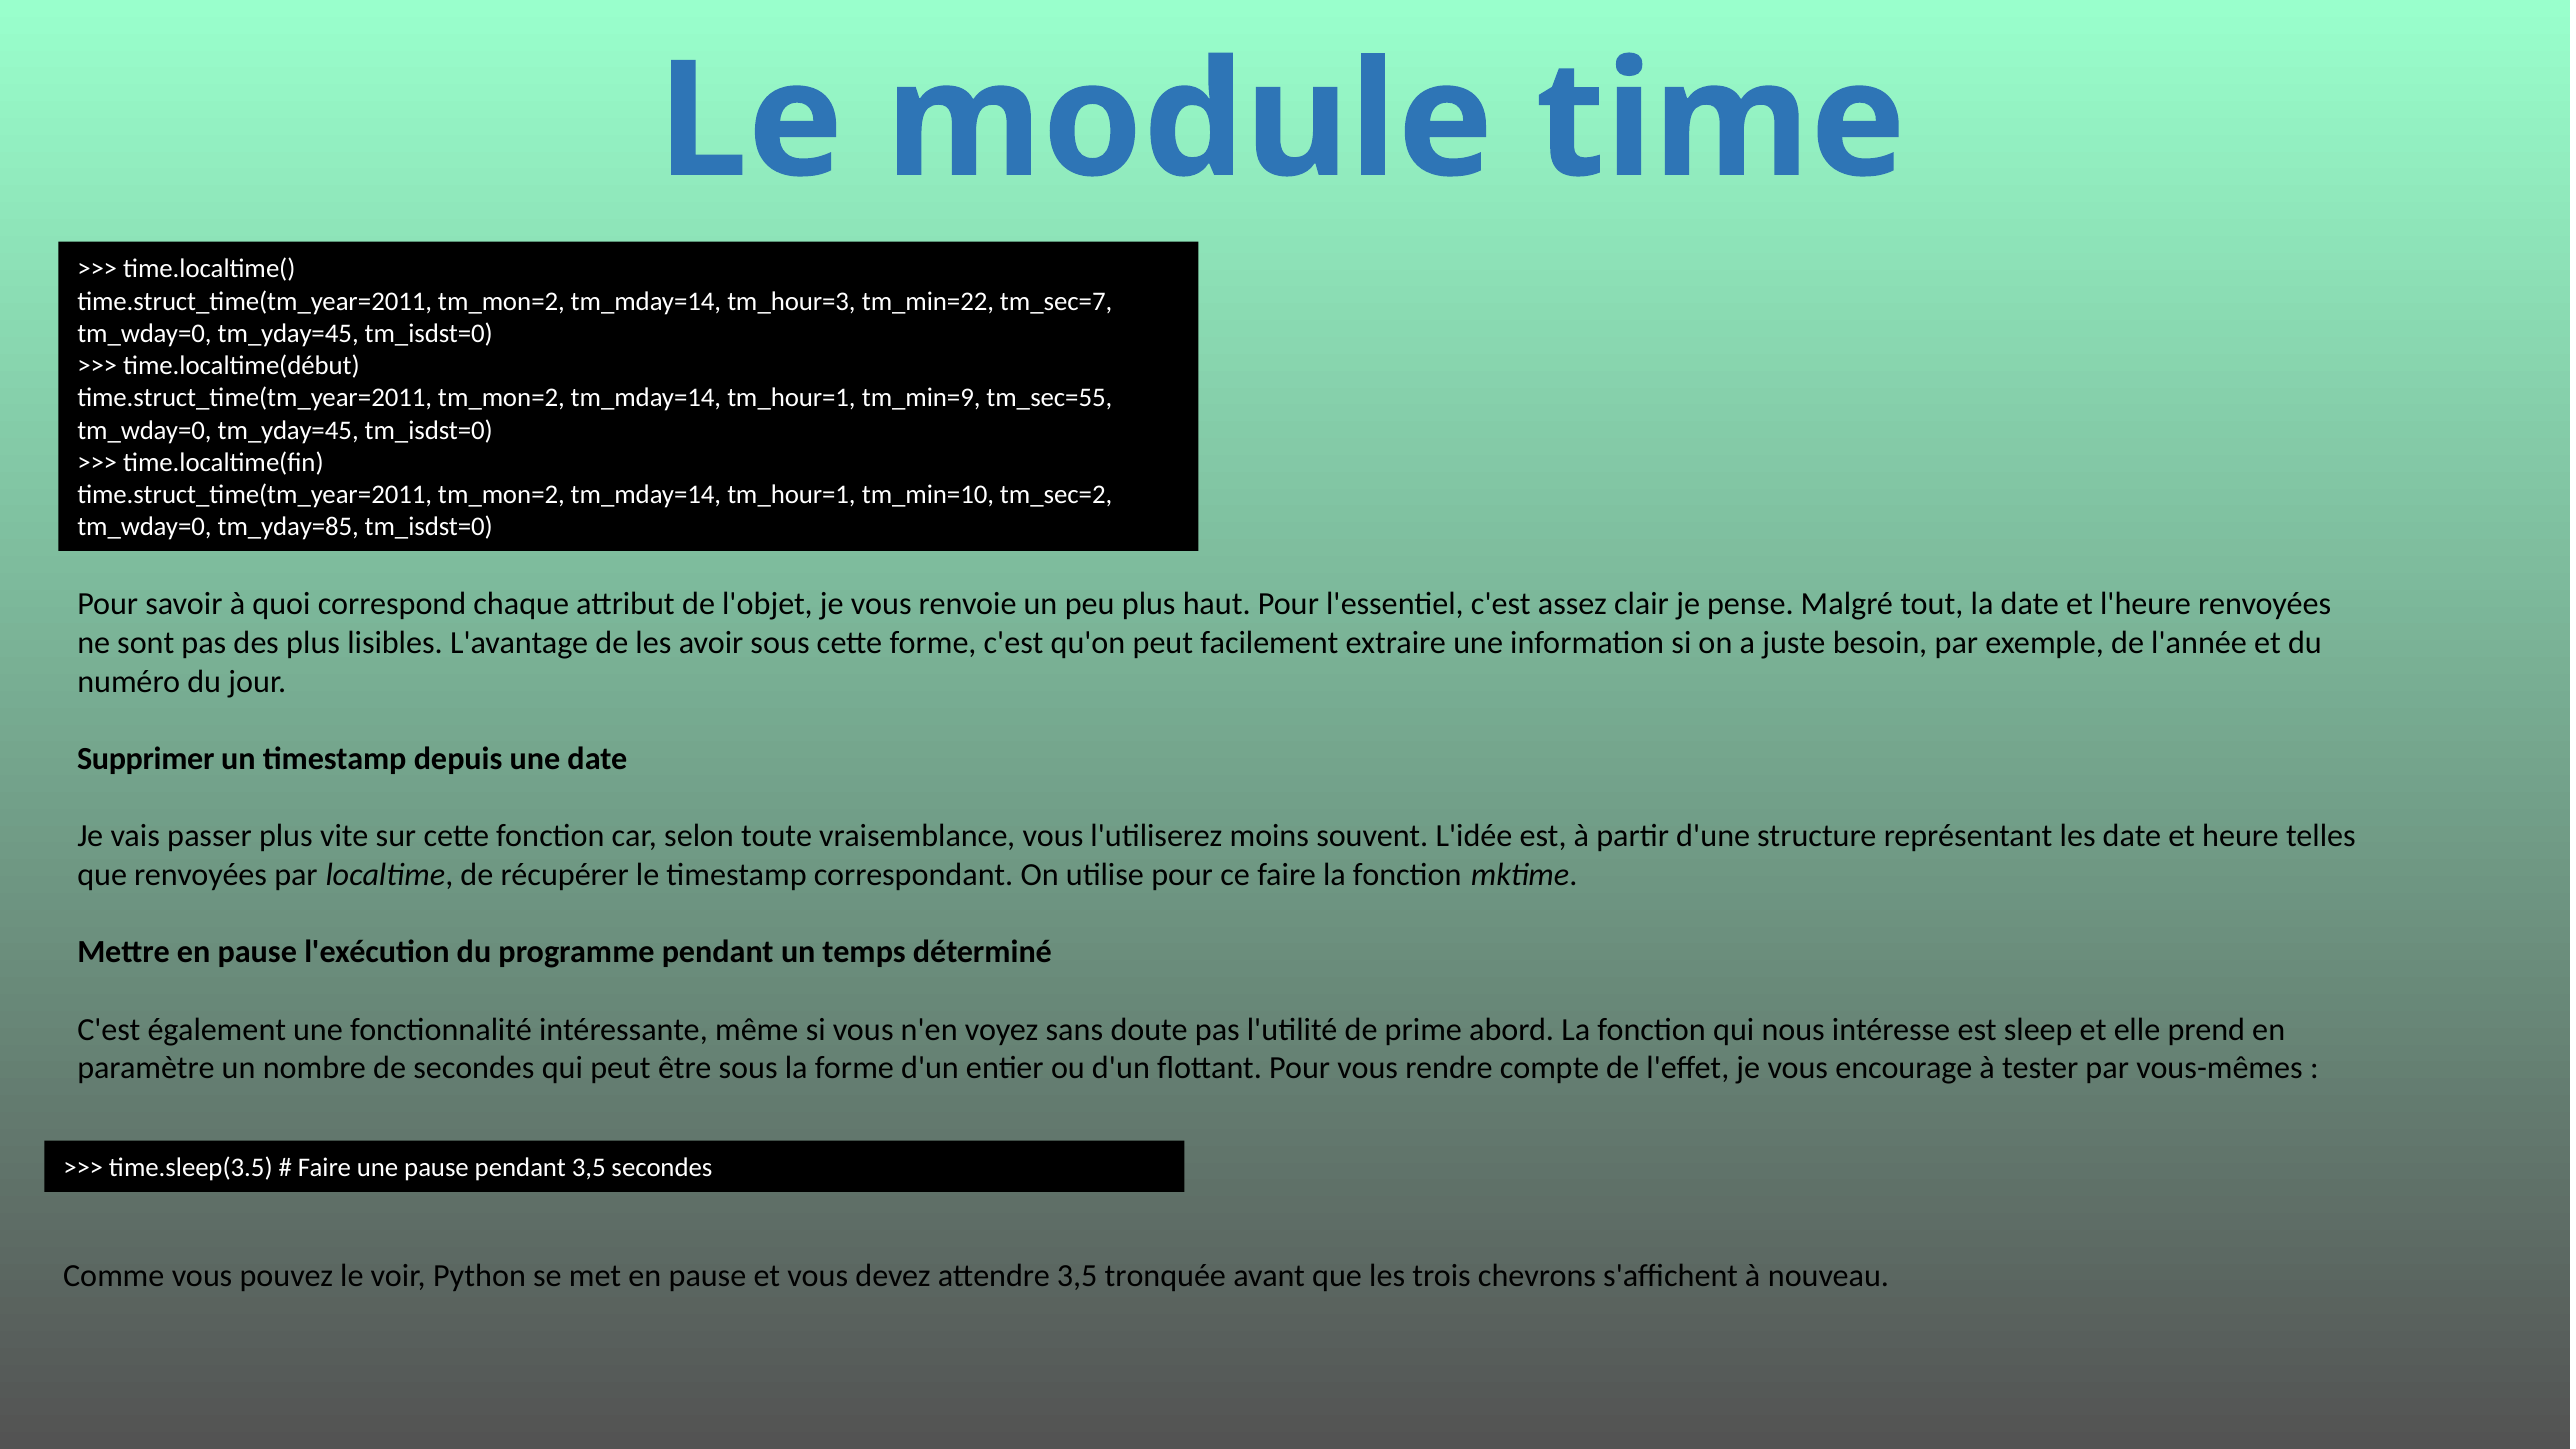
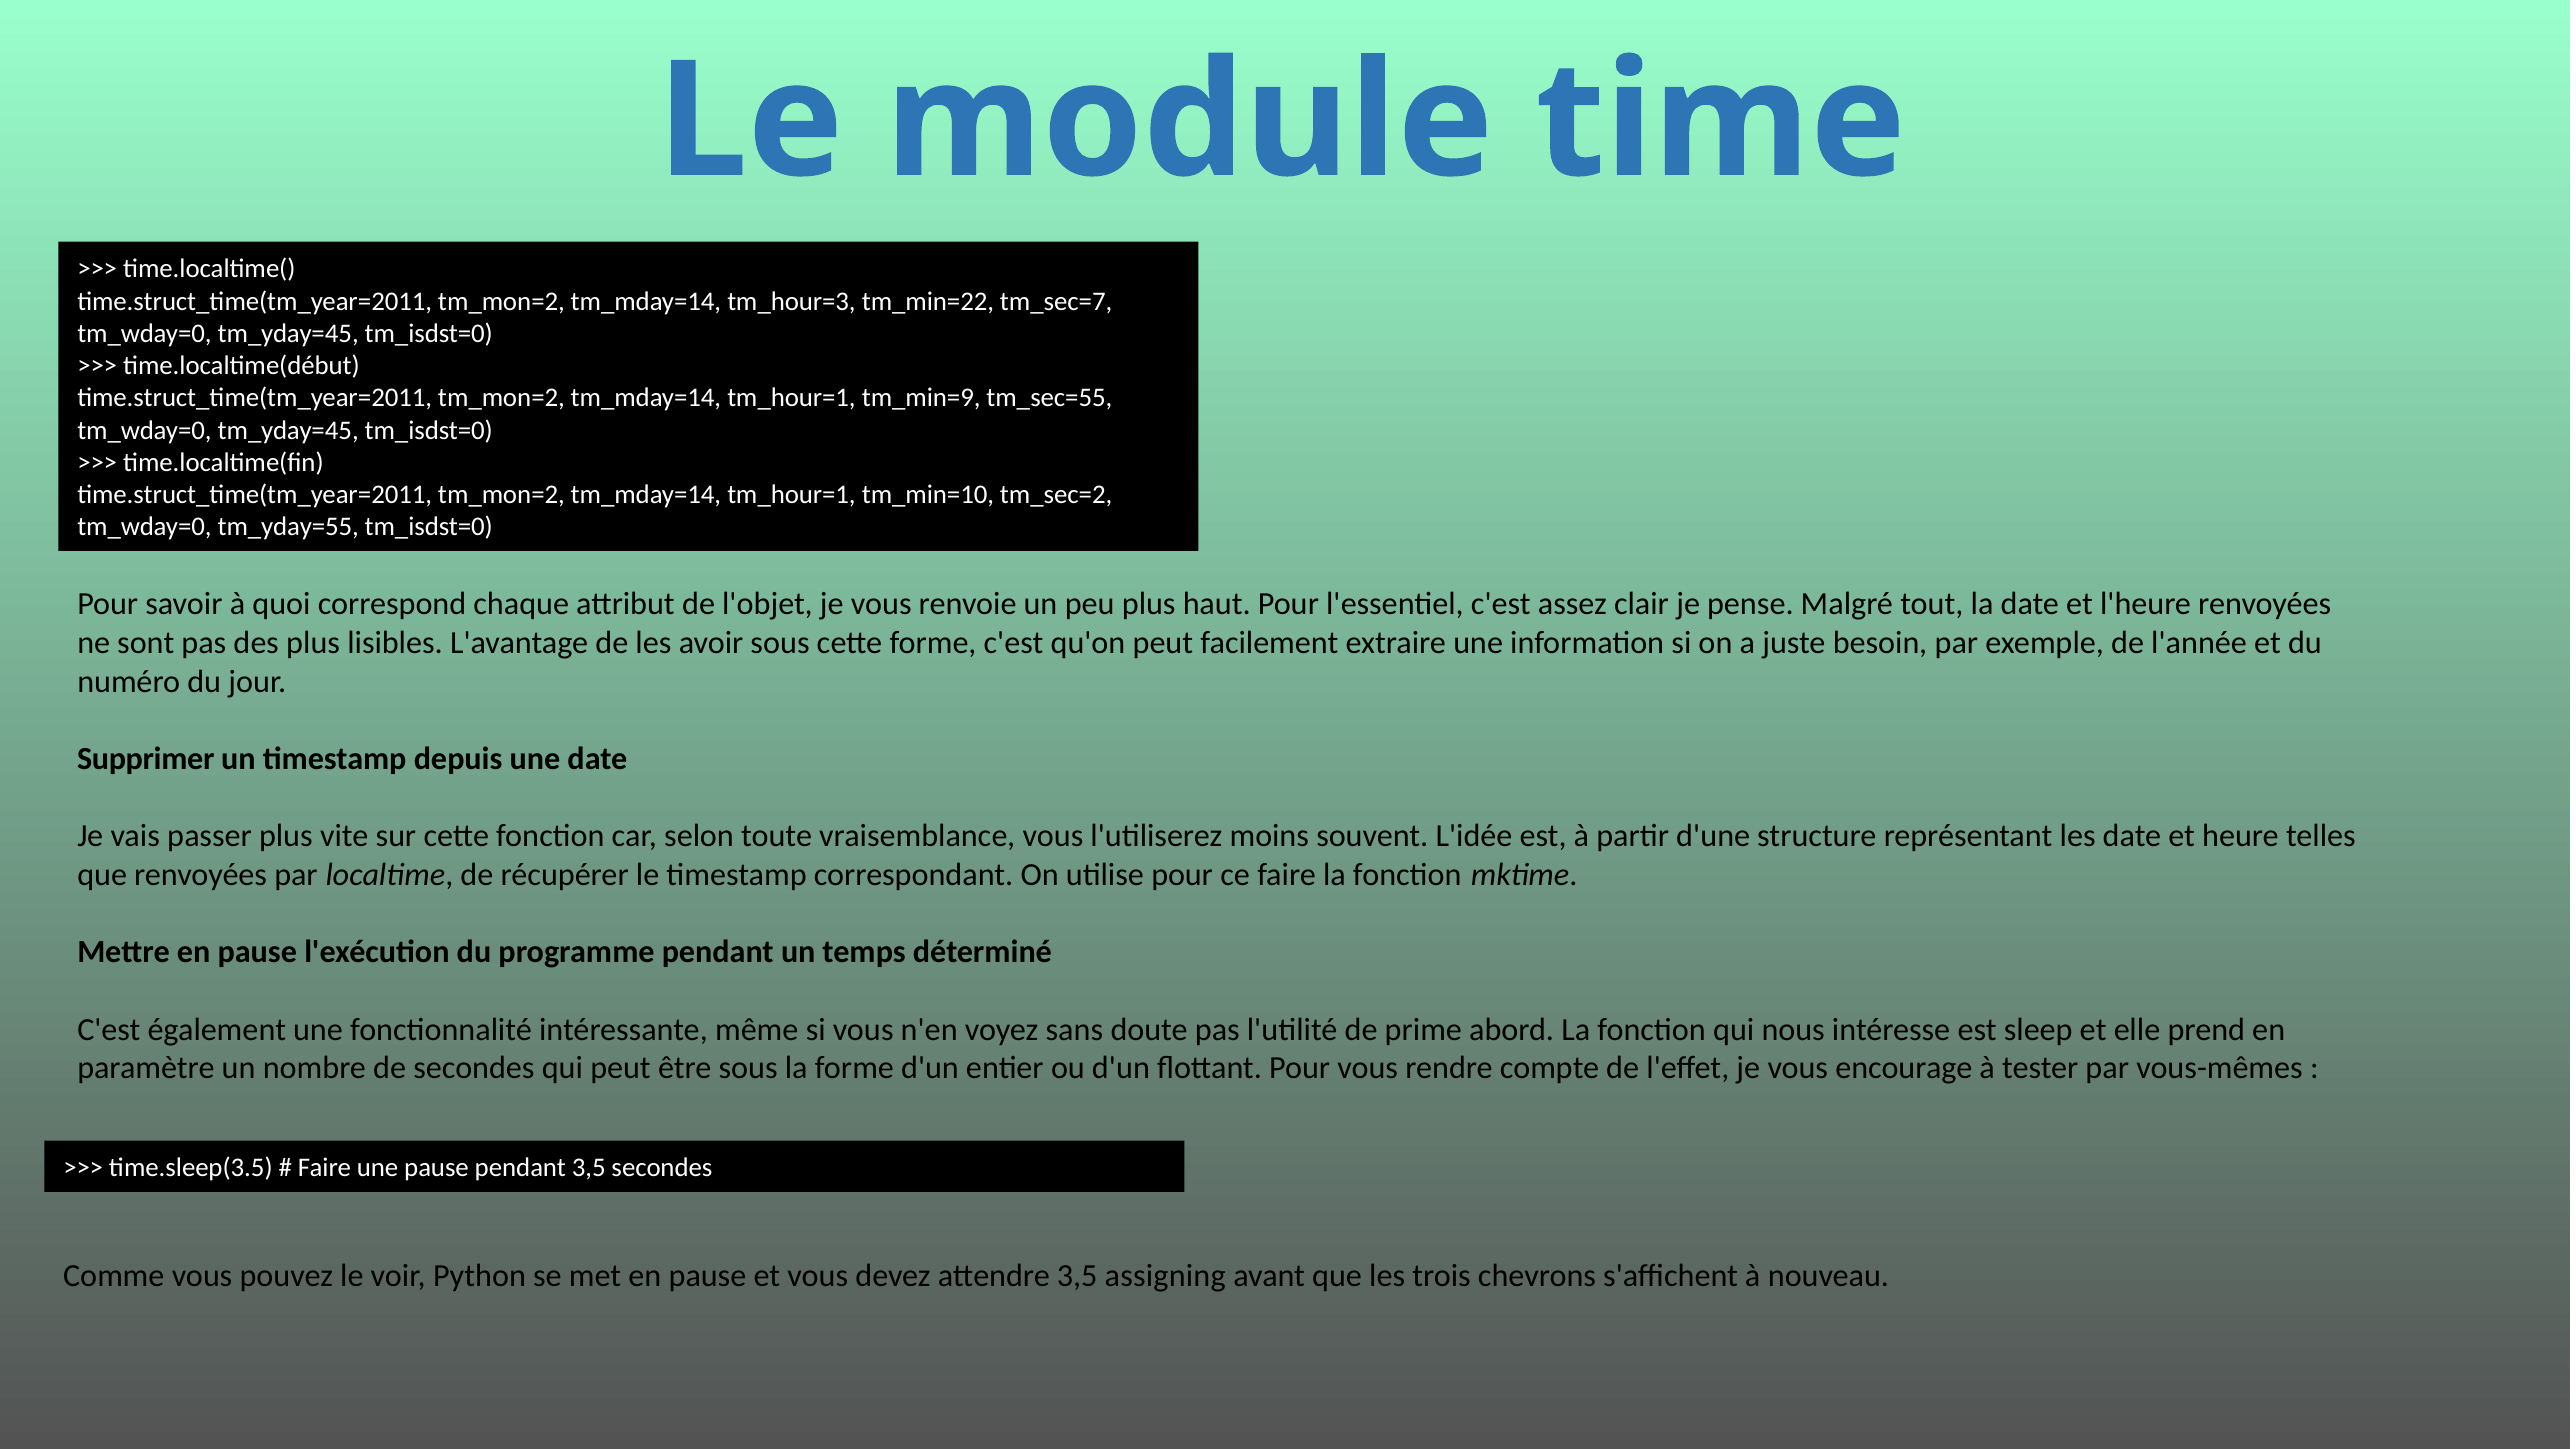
tm_yday=85: tm_yday=85 -> tm_yday=55
tronquée: tronquée -> assigning
